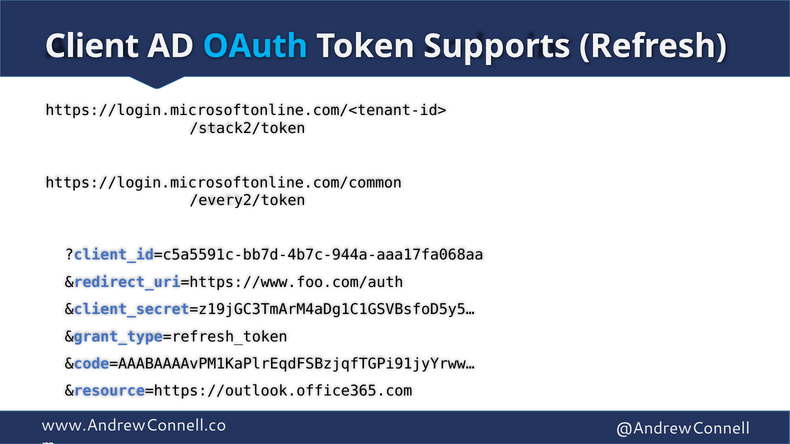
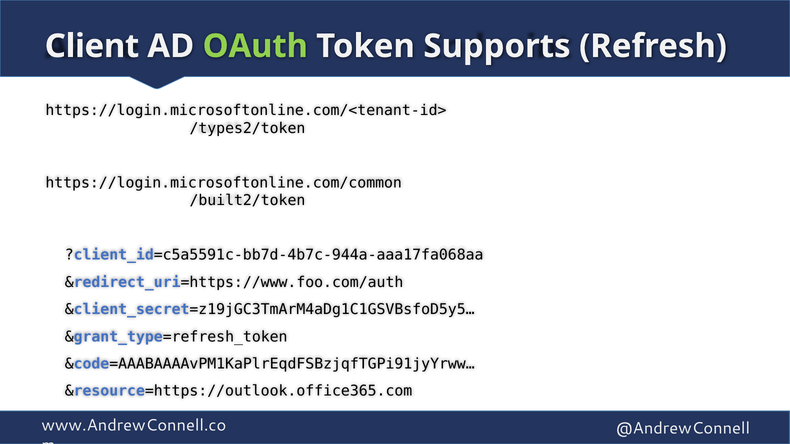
OAuth colour: light blue -> light green
/stack2/token: /stack2/token -> /types2/token
/every2/token: /every2/token -> /built2/token
